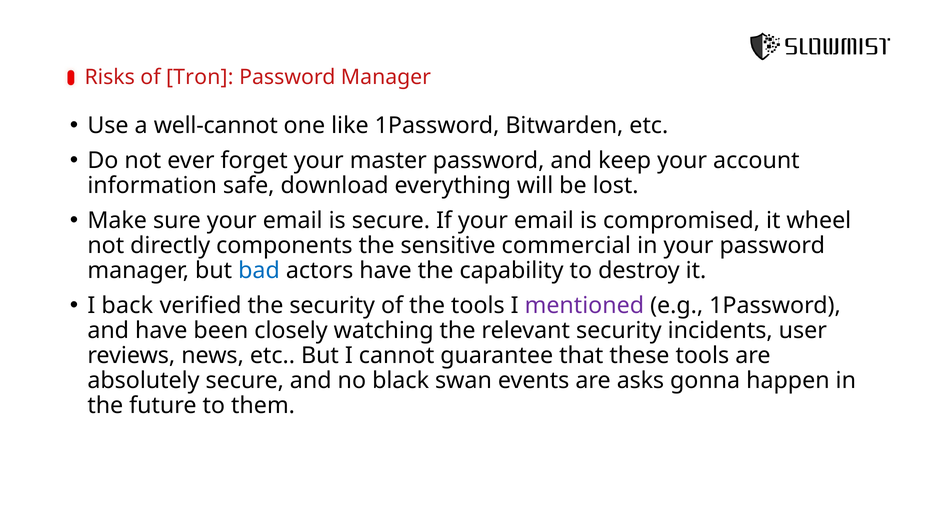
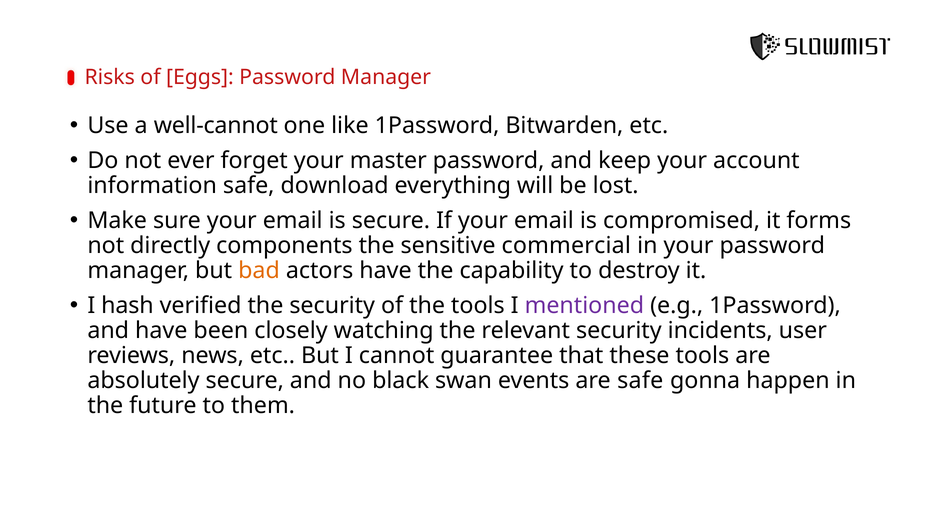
Tron: Tron -> Eggs
wheel: wheel -> forms
bad colour: blue -> orange
back: back -> hash
are asks: asks -> safe
